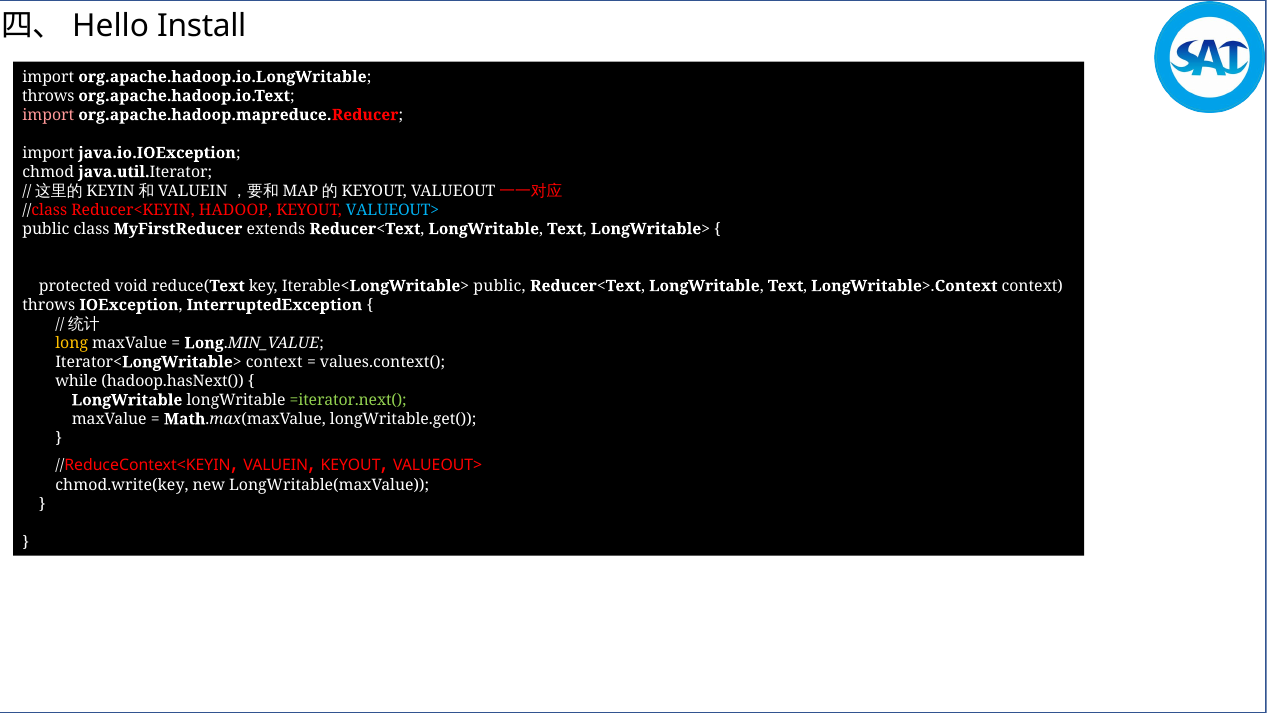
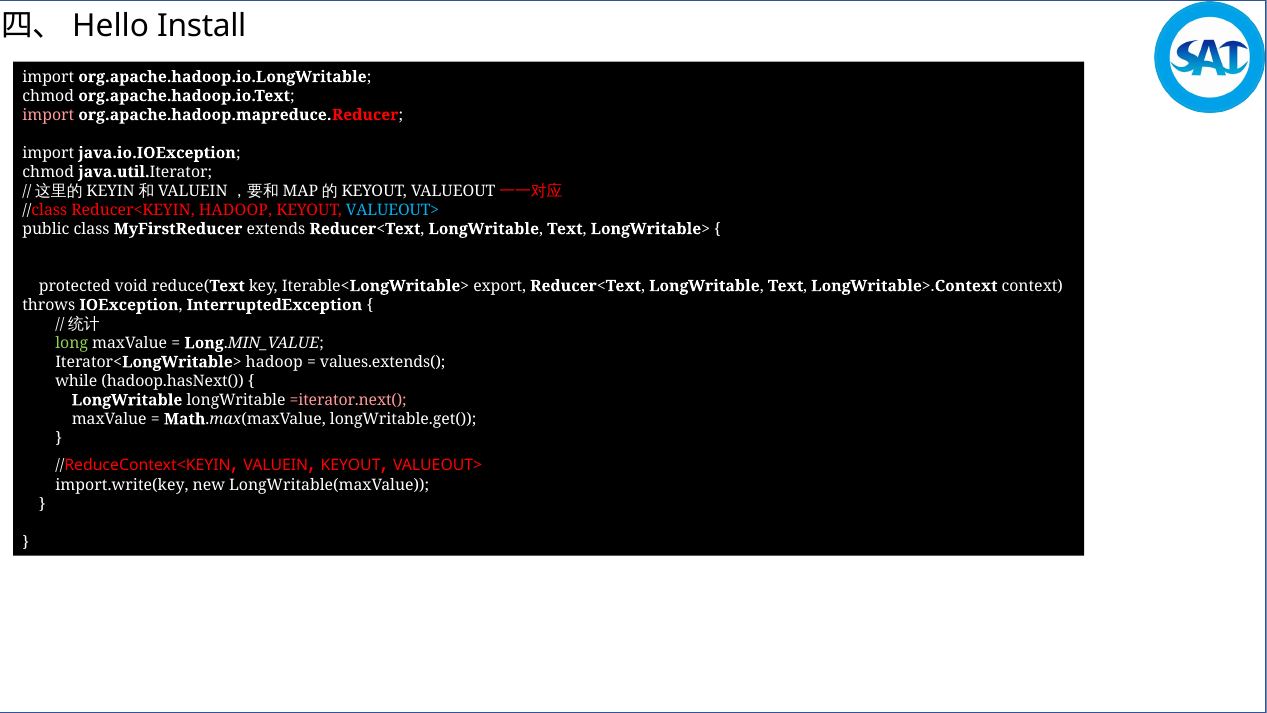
throws at (48, 96): throws -> chmod
Iterable<LongWritable> public: public -> export
long colour: yellow -> light green
Iterator<LongWritable> context: context -> hadoop
values.context(: values.context( -> values.extends(
=iterator.next( colour: light green -> pink
chmod.write(key: chmod.write(key -> import.write(key
